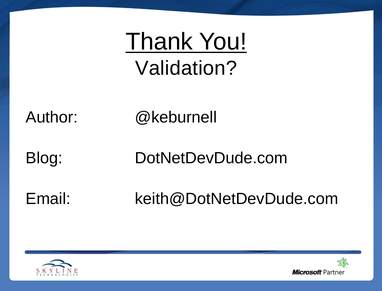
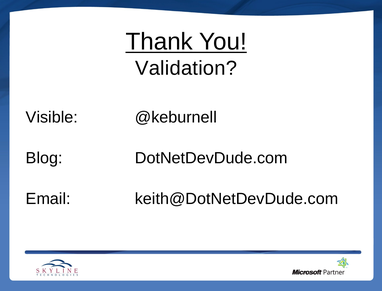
Author: Author -> Visible
